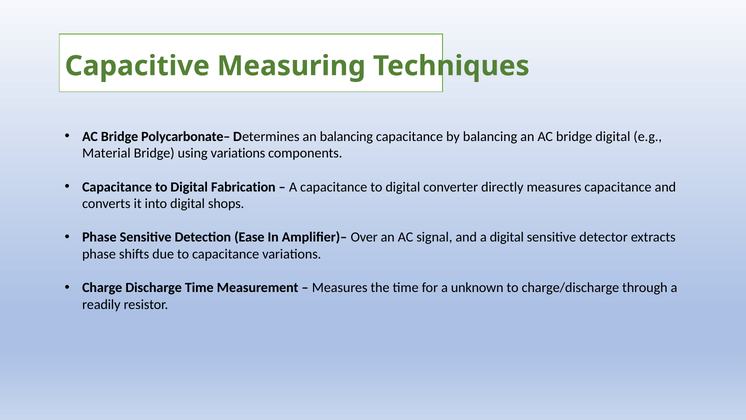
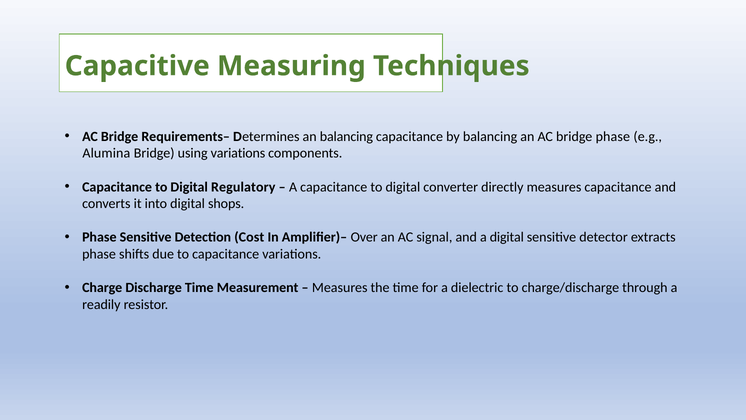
Polycarbonate–: Polycarbonate– -> Requirements–
bridge digital: digital -> phase
Material: Material -> Alumina
Fabrication: Fabrication -> Regulatory
Ease: Ease -> Cost
unknown: unknown -> dielectric
